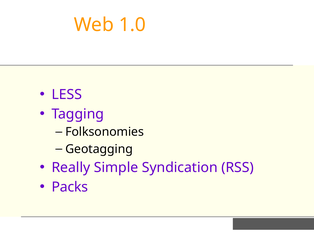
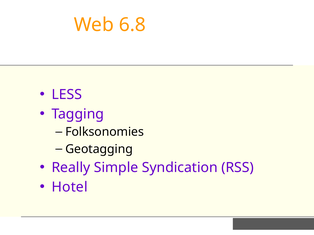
1.0: 1.0 -> 6.8
Packs: Packs -> Hotel
